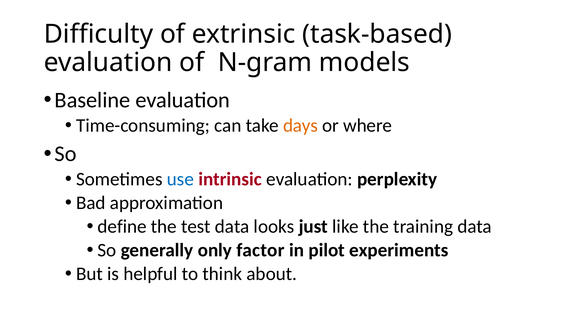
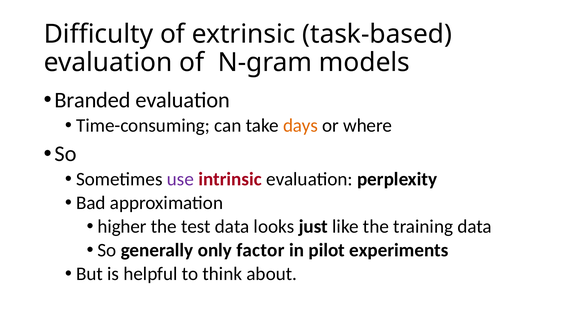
Baseline: Baseline -> Branded
use colour: blue -> purple
define: define -> higher
